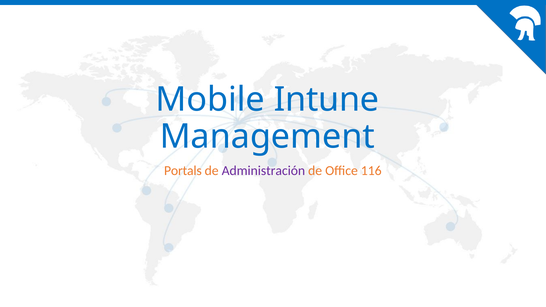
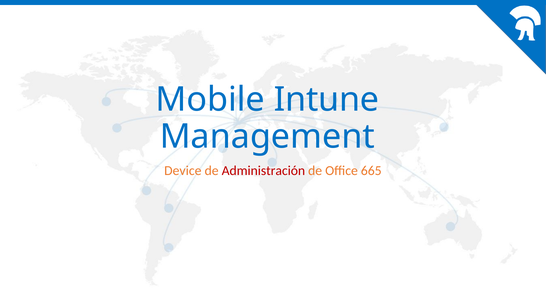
Portals: Portals -> Device
Administración colour: purple -> red
116: 116 -> 665
